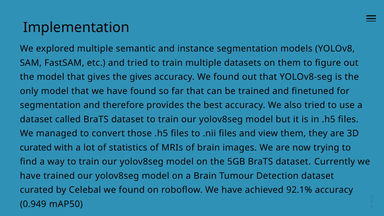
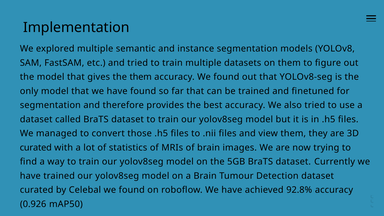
the gives: gives -> them
92.1%: 92.1% -> 92.8%
0.949: 0.949 -> 0.926
